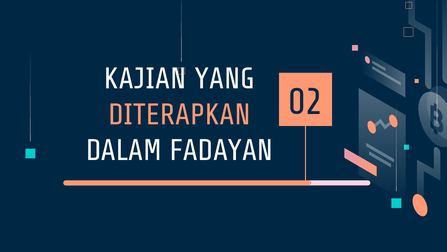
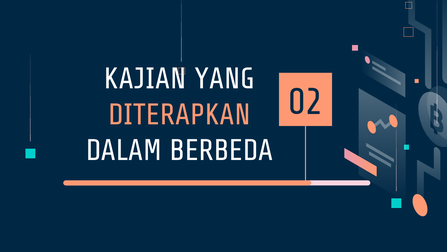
FADAYAN: FADAYAN -> BERBEDA
